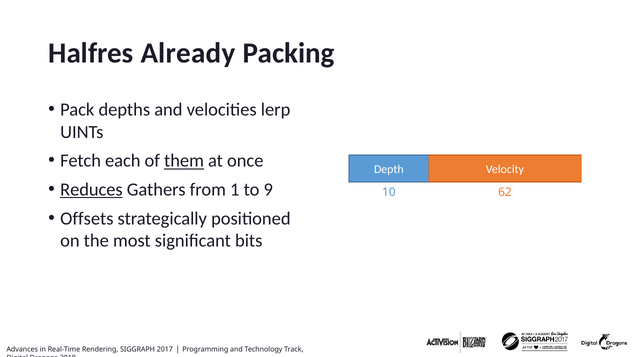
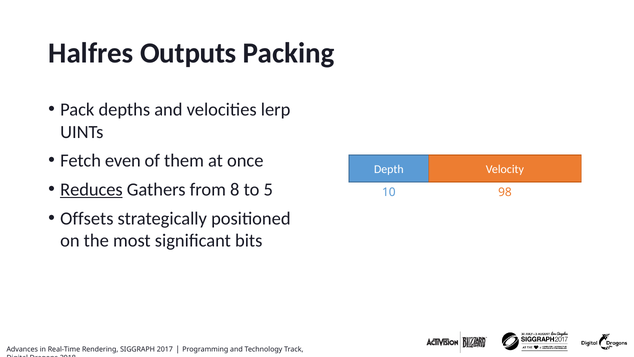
Already: Already -> Outputs
each: each -> even
them underline: present -> none
1: 1 -> 8
9: 9 -> 5
62: 62 -> 98
